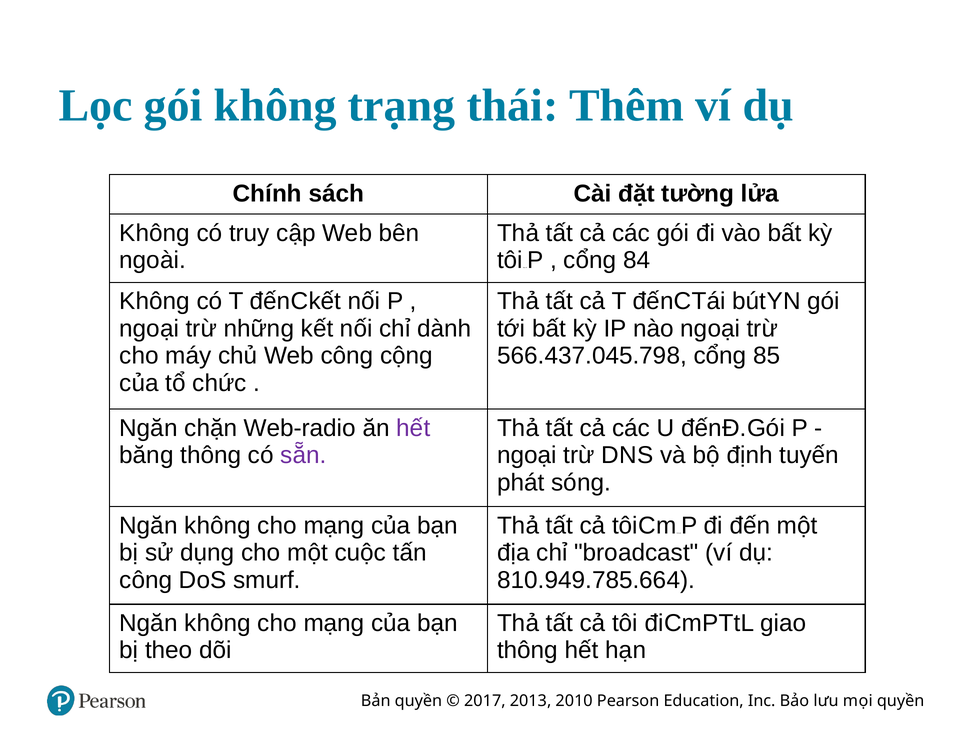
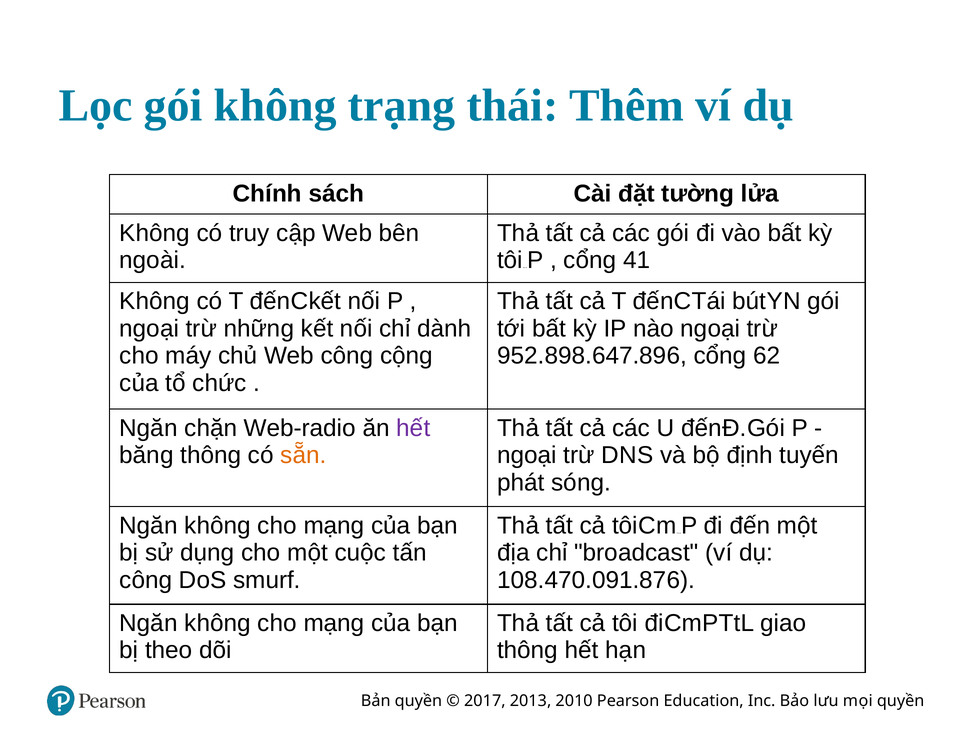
84: 84 -> 41
566.437.045.798: 566.437.045.798 -> 952.898.647.896
85: 85 -> 62
sẵn colour: purple -> orange
810.949.785.664: 810.949.785.664 -> 108.470.091.876
